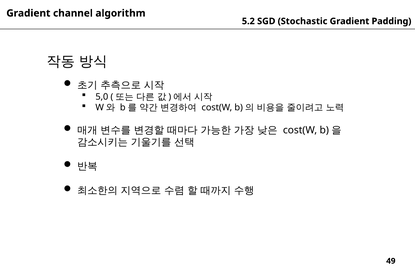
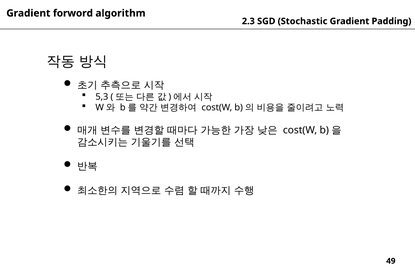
channel: channel -> forword
5.2: 5.2 -> 2.3
5,0: 5,0 -> 5,3
